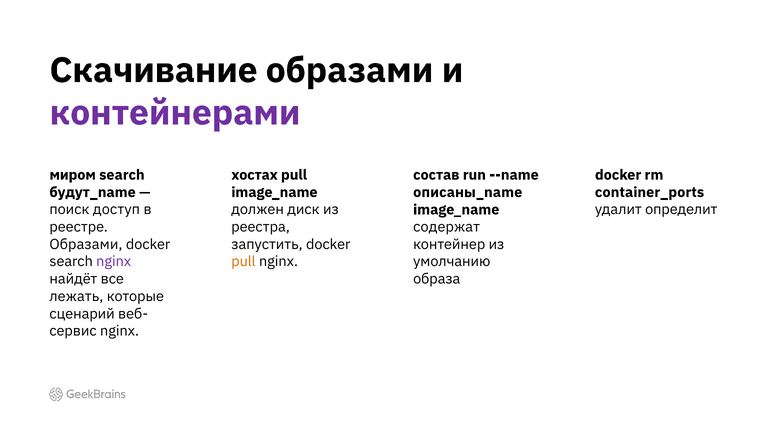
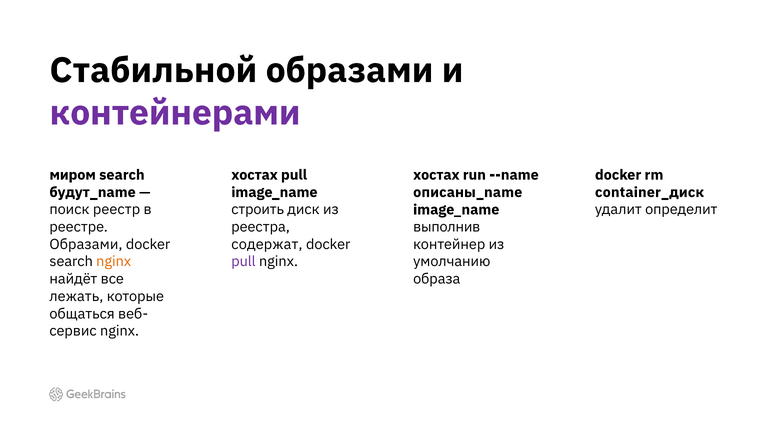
Скачивание: Скачивание -> Стабильной
состав at (436, 175): состав -> хостах
container_ports: container_ports -> container_диск
доступ: доступ -> реестр
должен: должен -> строить
содержат: содержат -> выполнив
запустить: запустить -> содержат
nginx at (114, 261) colour: purple -> orange
pull at (243, 261) colour: orange -> purple
сценарий: сценарий -> общаться
